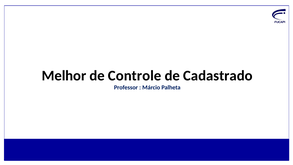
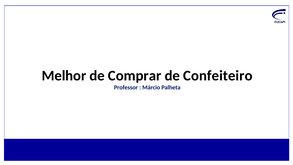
Controle: Controle -> Comprar
Cadastrado: Cadastrado -> Confeiteiro
